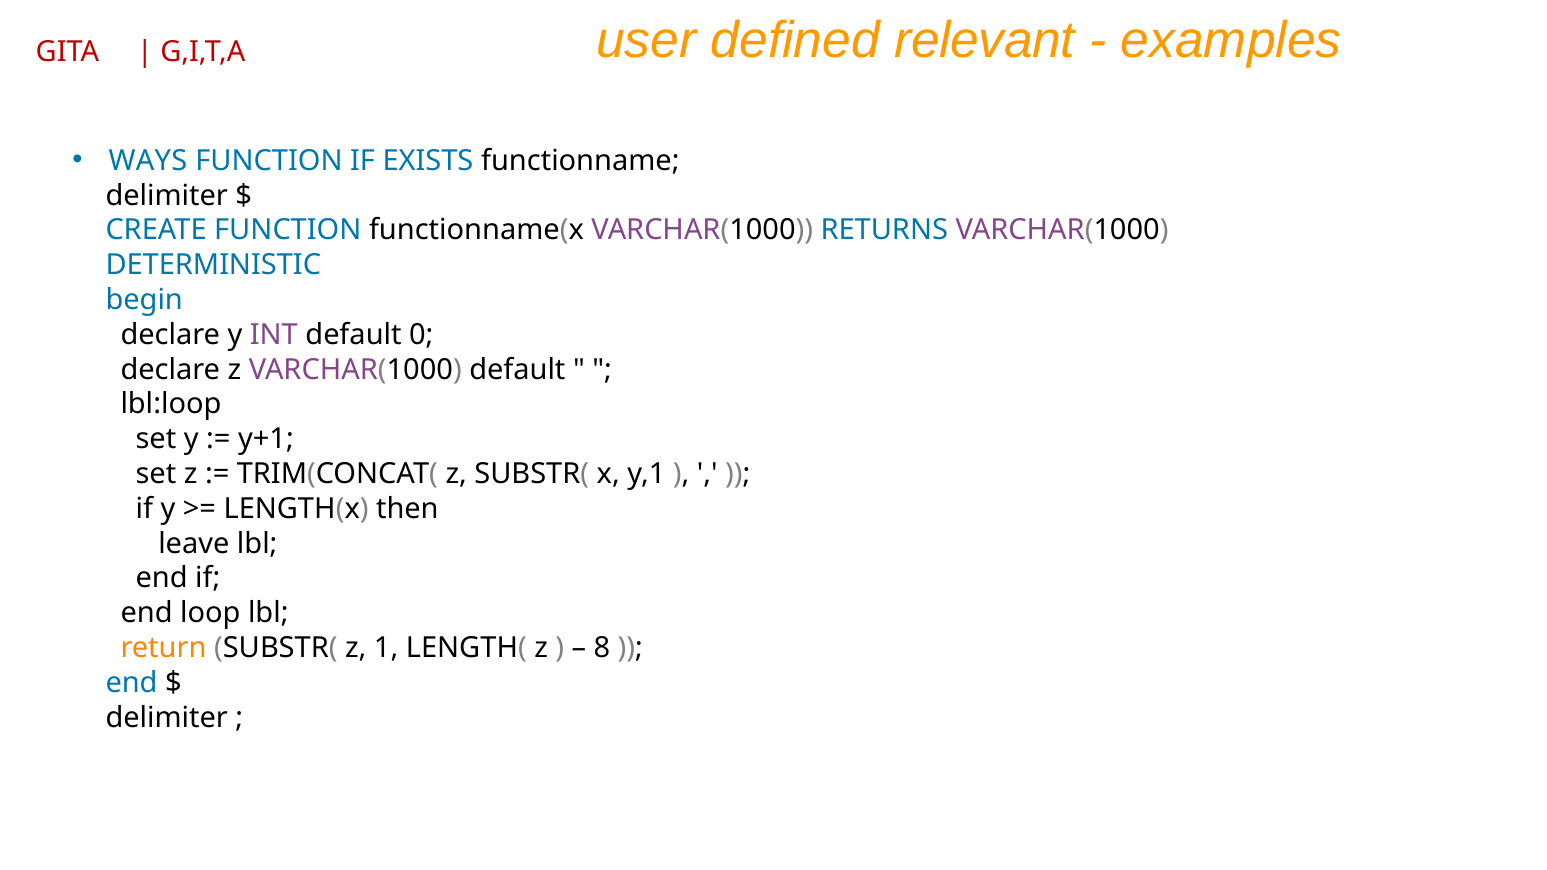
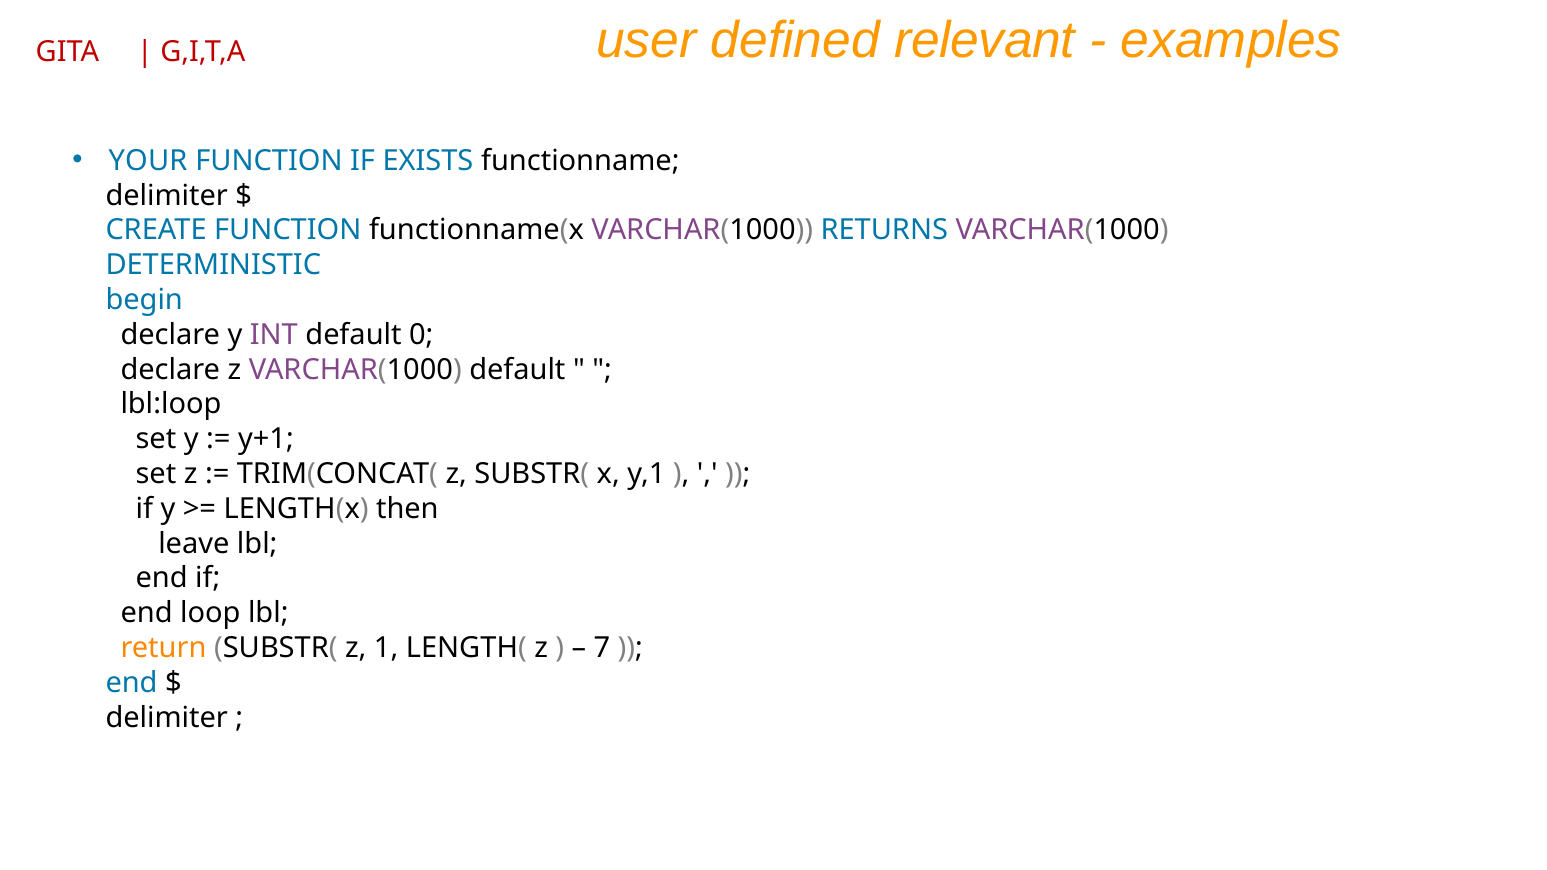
WAYS: WAYS -> YOUR
8: 8 -> 7
